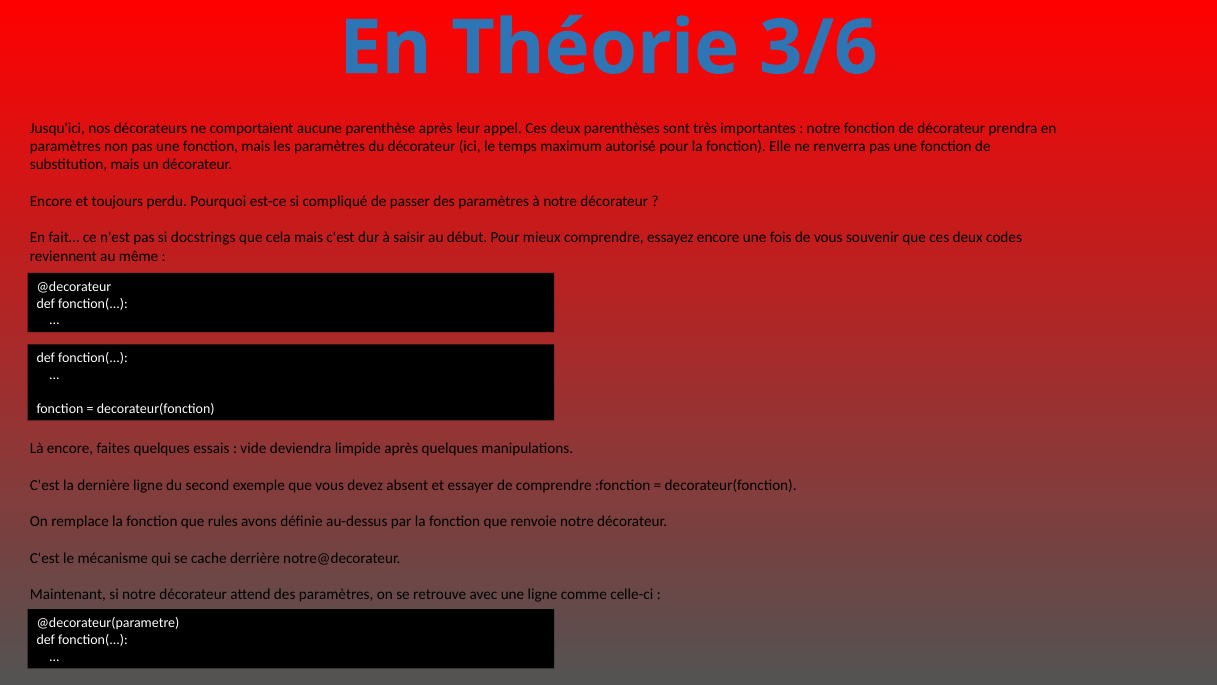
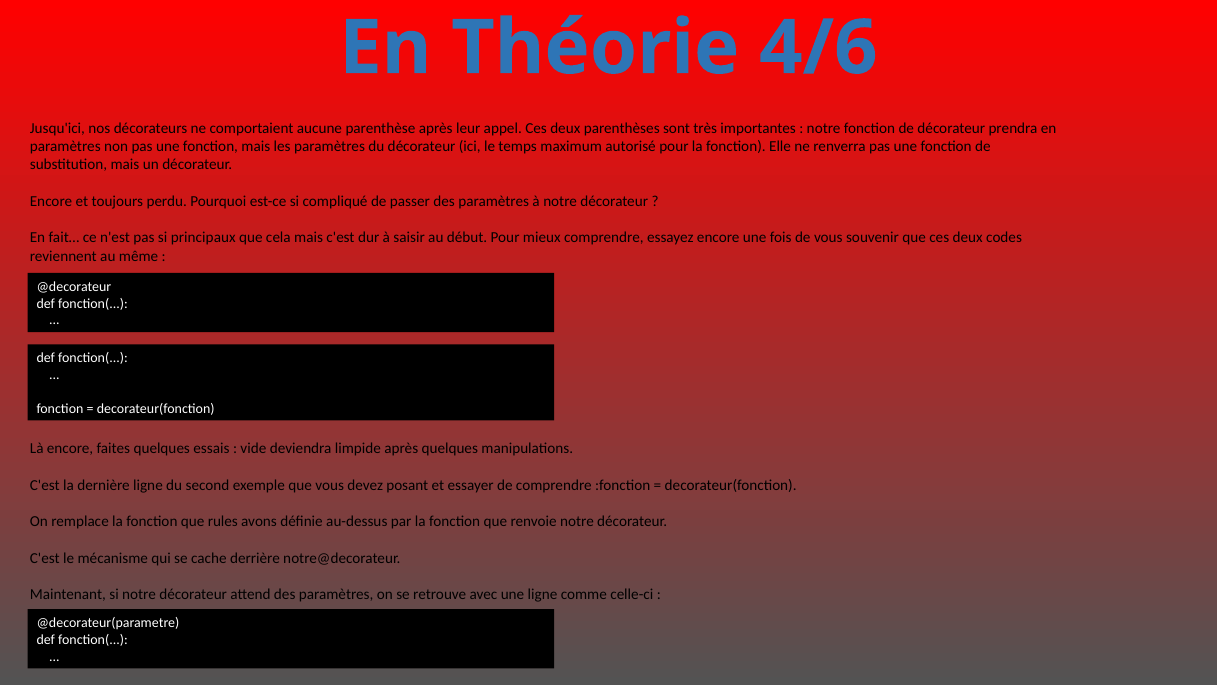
3/6: 3/6 -> 4/6
docstrings: docstrings -> principaux
absent: absent -> posant
